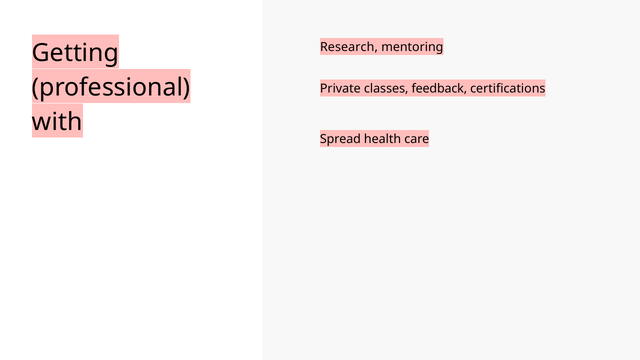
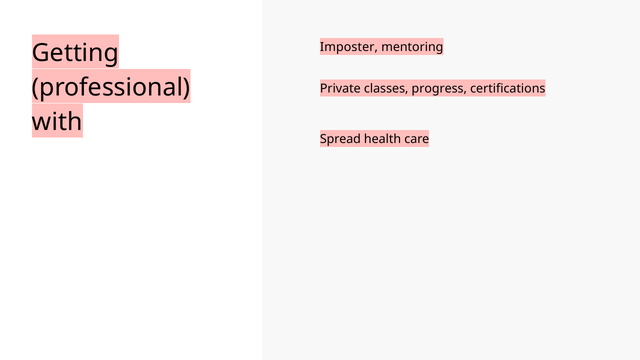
Research: Research -> Imposter
feedback: feedback -> progress
